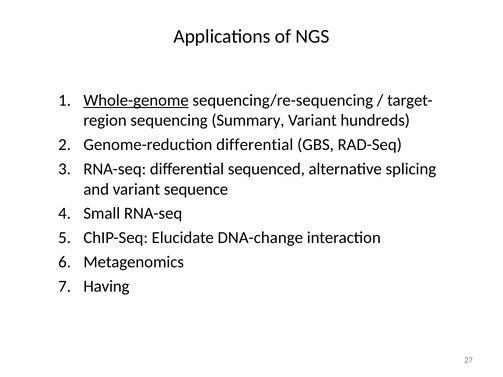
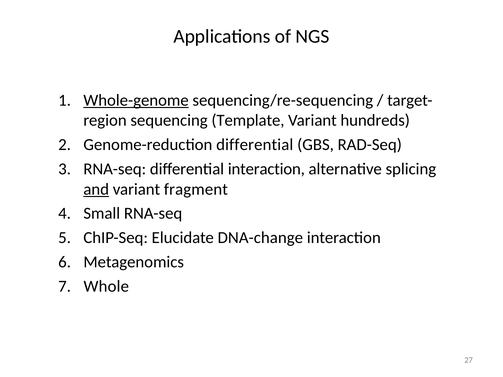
Summary: Summary -> Template
differential sequenced: sequenced -> interaction
and underline: none -> present
sequence: sequence -> fragment
Having: Having -> Whole
